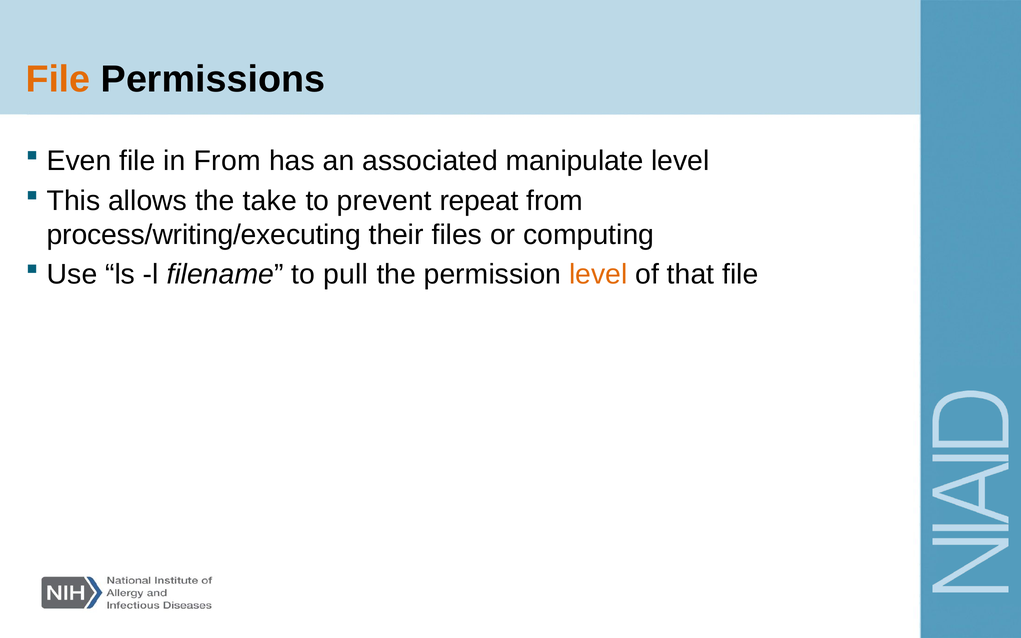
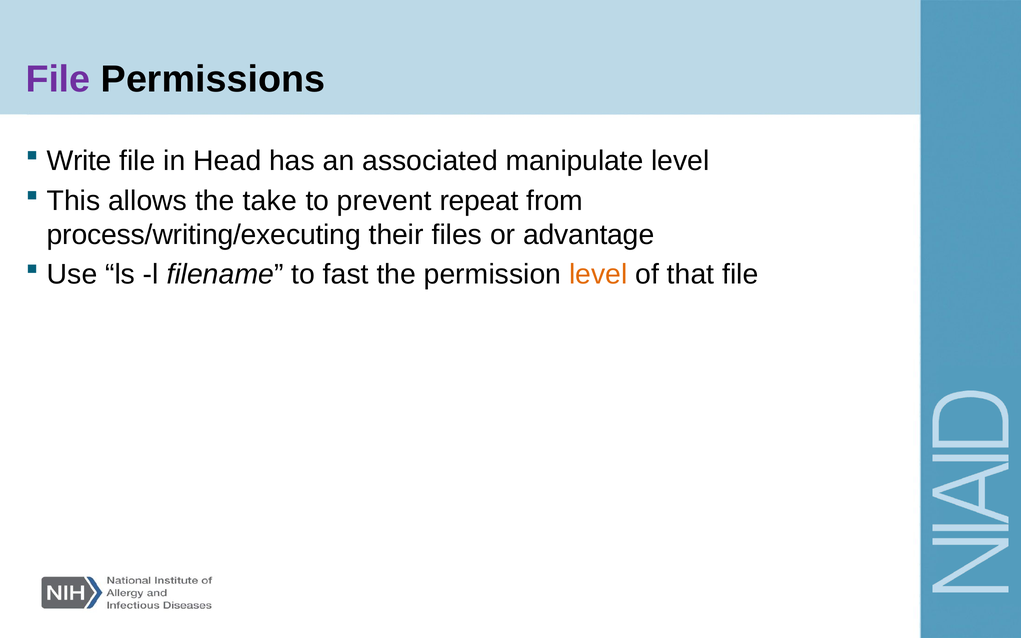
File at (58, 80) colour: orange -> purple
Even: Even -> Write
in From: From -> Head
computing: computing -> advantage
pull: pull -> fast
